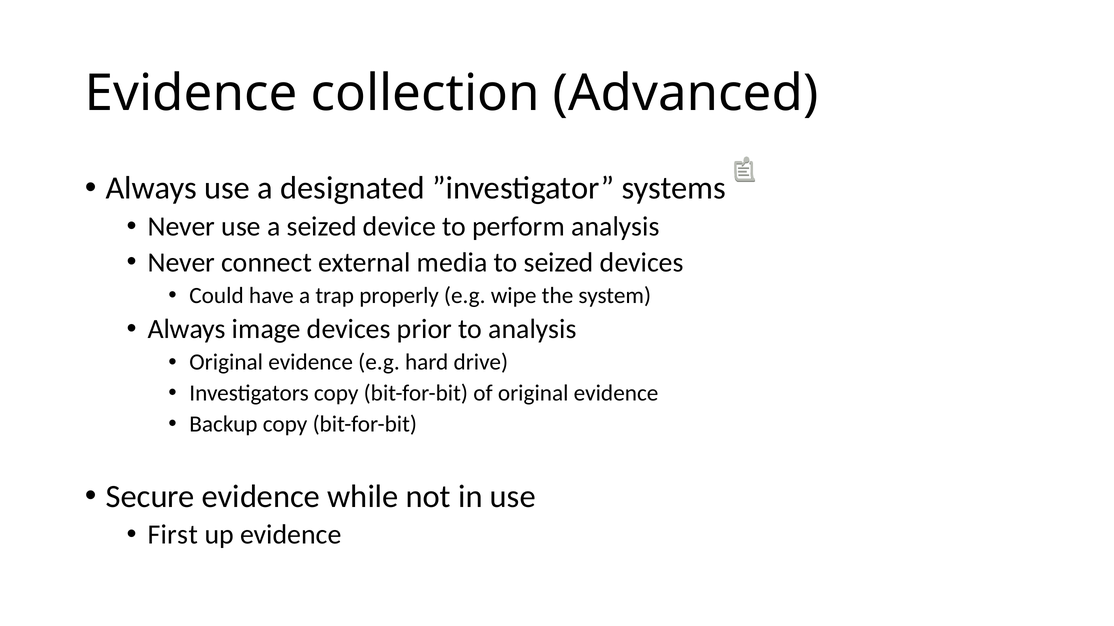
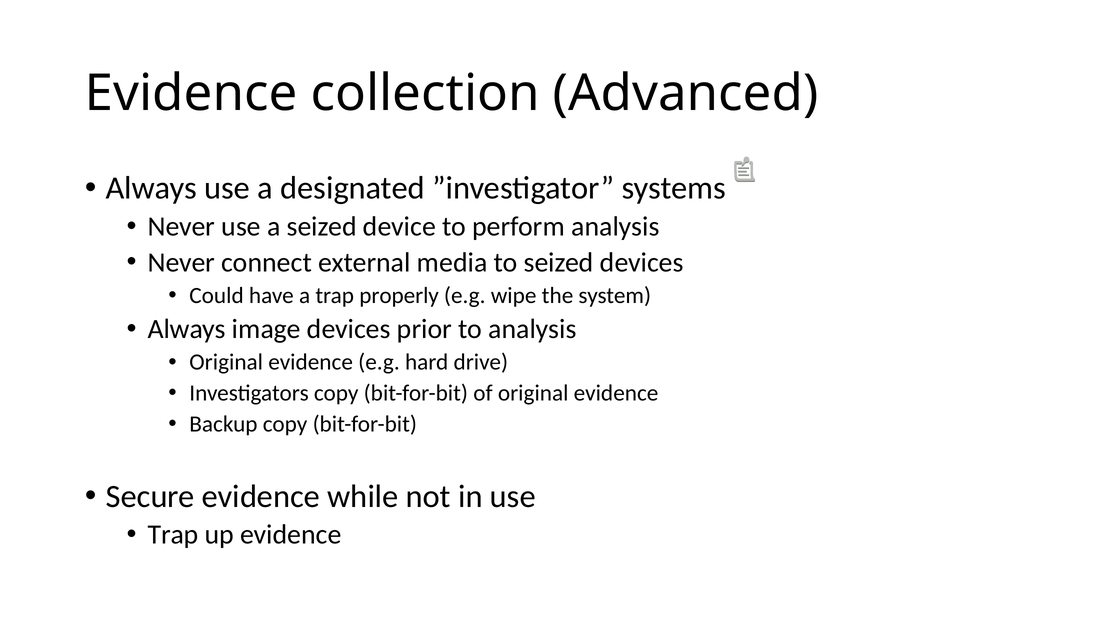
First at (173, 535): First -> Trap
